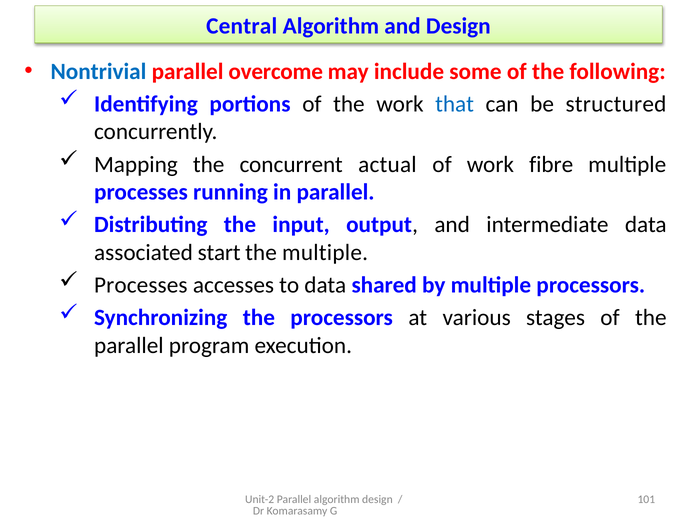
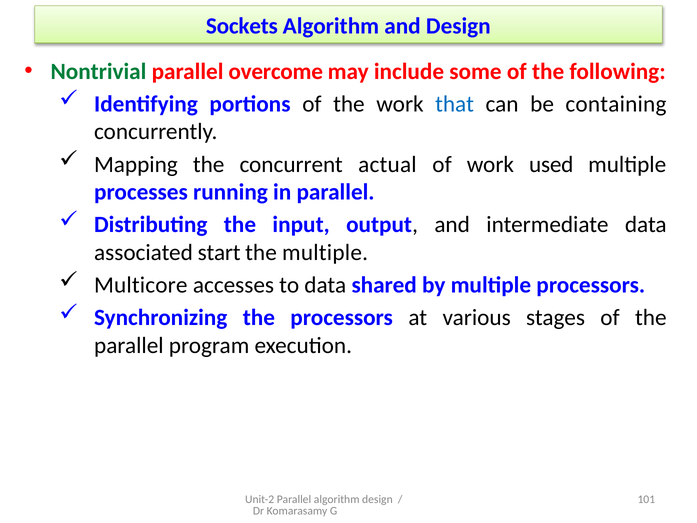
Central: Central -> Sockets
Nontrivial colour: blue -> green
structured: structured -> containing
fibre: fibre -> used
Processes at (141, 285): Processes -> Multicore
